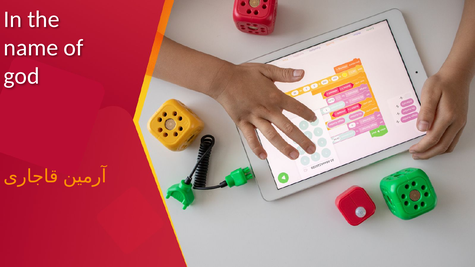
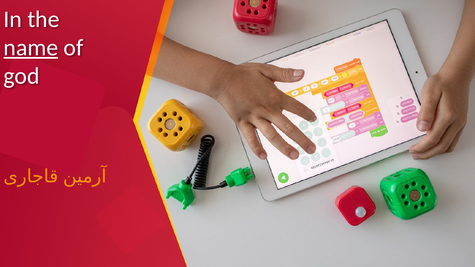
name underline: none -> present
